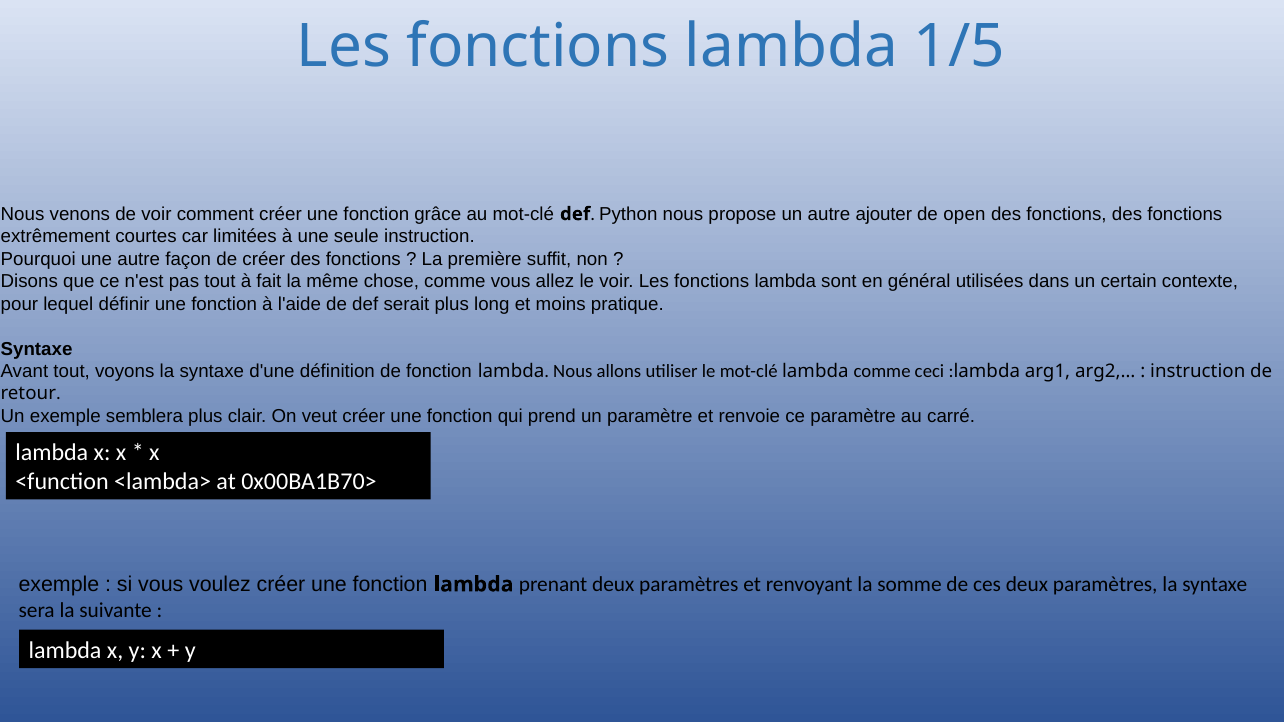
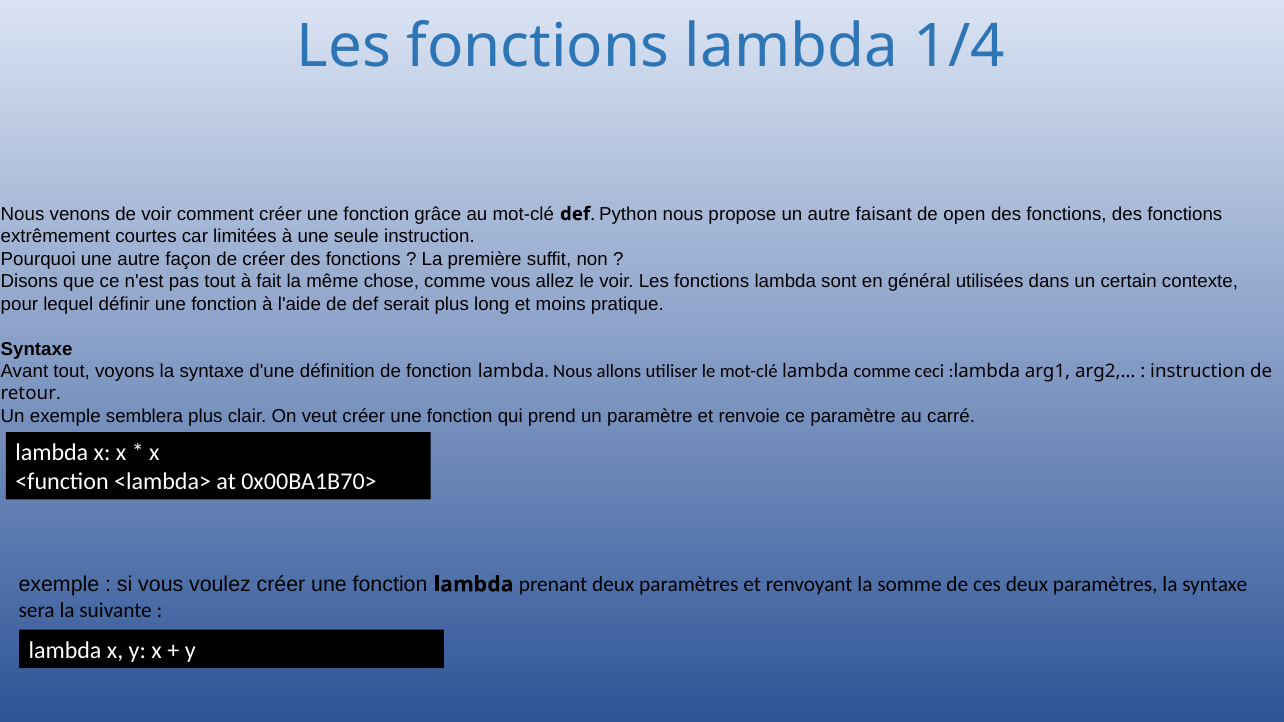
1/5: 1/5 -> 1/4
ajouter: ajouter -> faisant
